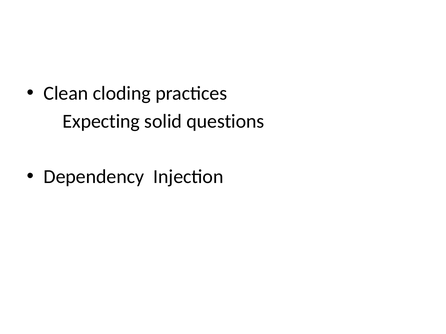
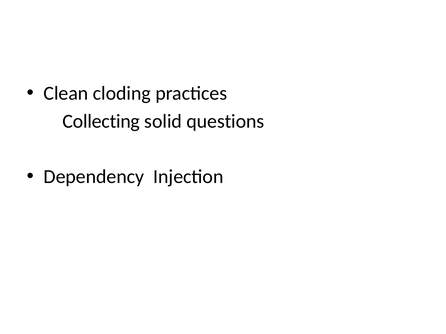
Expecting: Expecting -> Collecting
